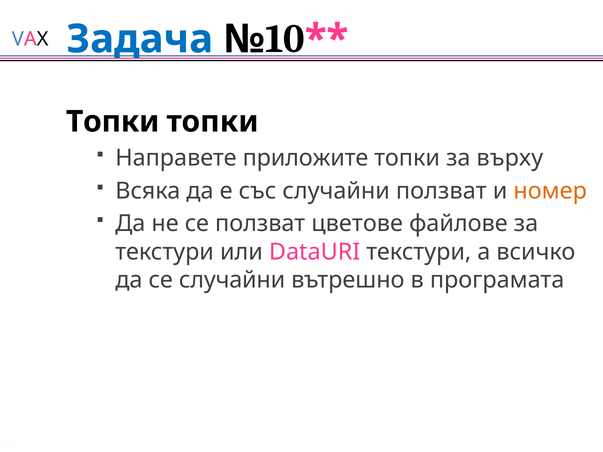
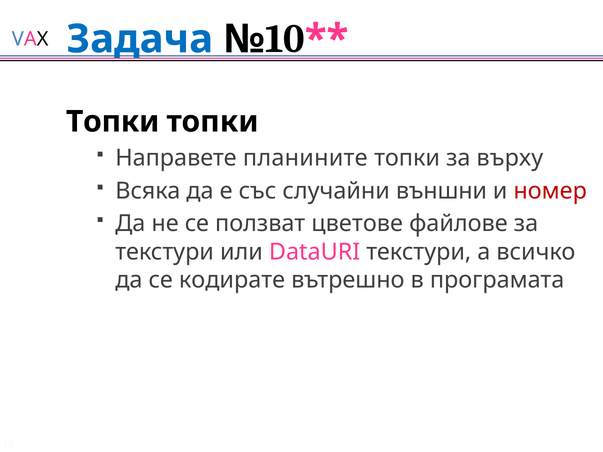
приложите: приложите -> планините
случайни ползват: ползват -> външни
номер colour: orange -> red
се случайни: случайни -> кодирате
